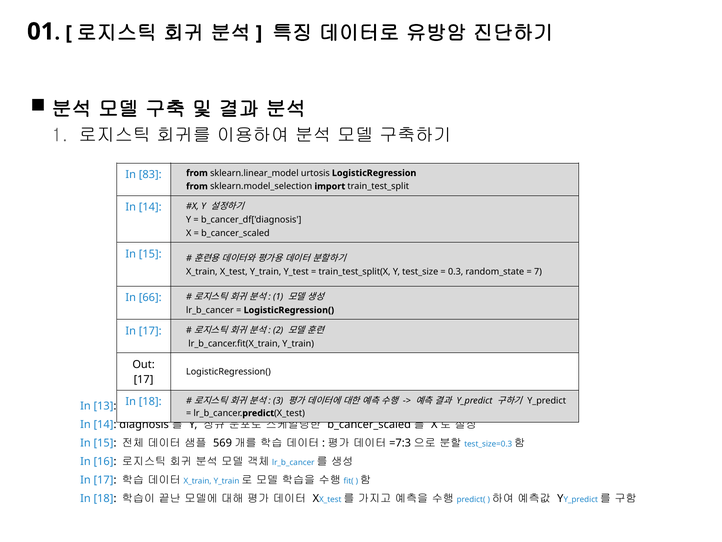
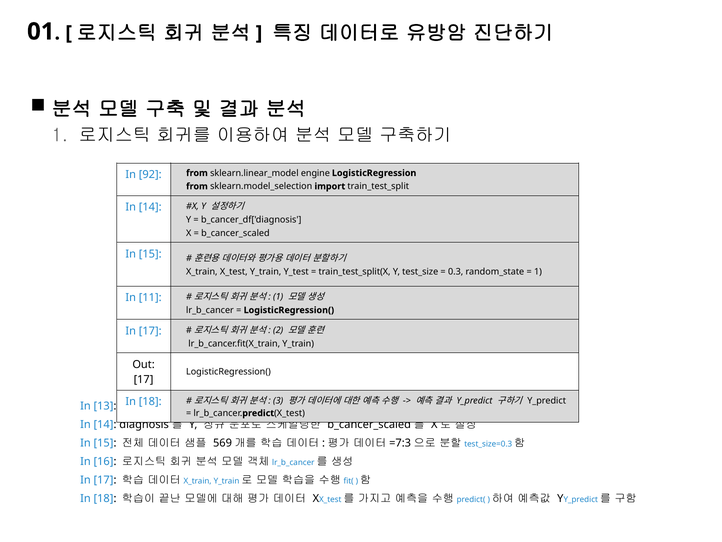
83: 83 -> 92
urtosis: urtosis -> engine
7 at (538, 271): 7 -> 1
66: 66 -> 11
